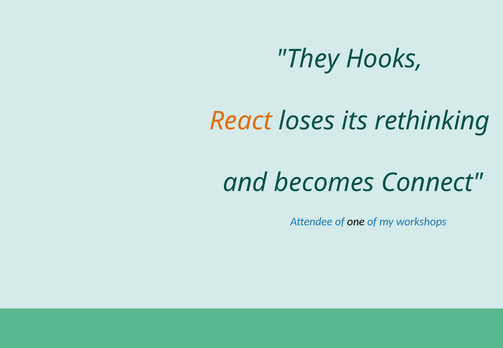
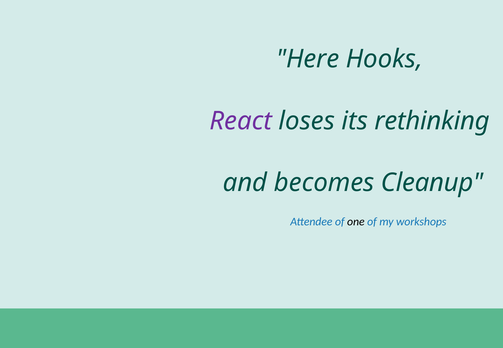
They: They -> Here
React colour: orange -> purple
Connect: Connect -> Cleanup
